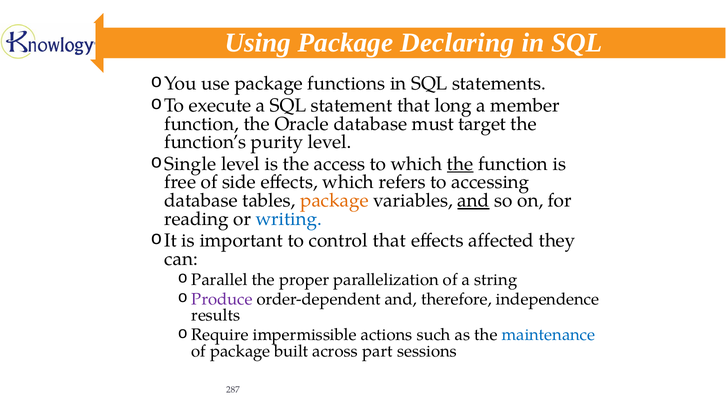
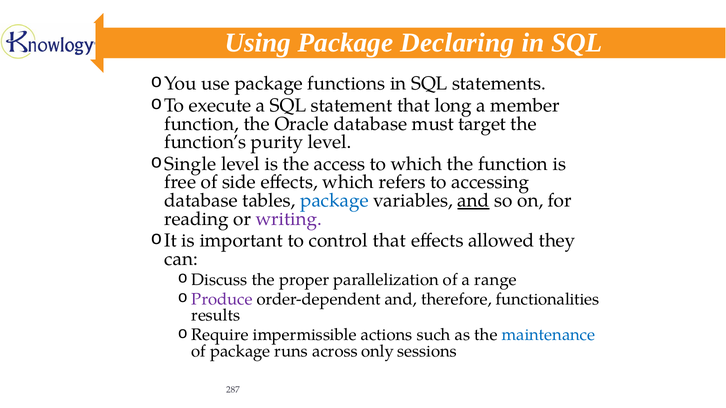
the at (460, 164) underline: present -> none
package at (334, 201) colour: orange -> blue
writing colour: blue -> purple
affected: affected -> allowed
Parallel: Parallel -> Discuss
string: string -> range
independence: independence -> functionalities
built: built -> runs
part: part -> only
